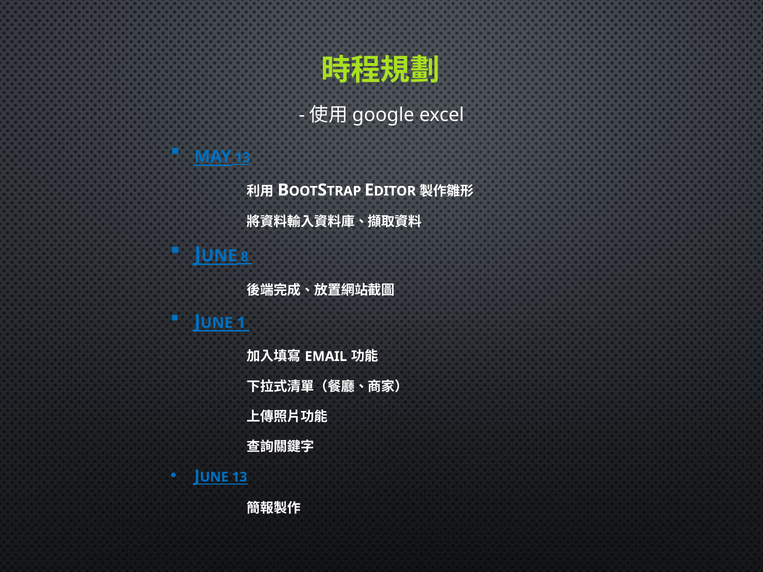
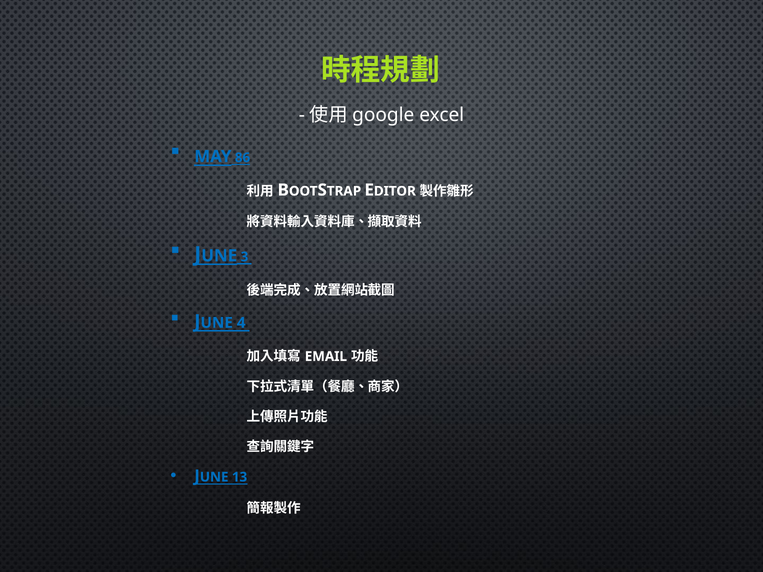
MAY 13: 13 -> 86
8: 8 -> 3
1: 1 -> 4
